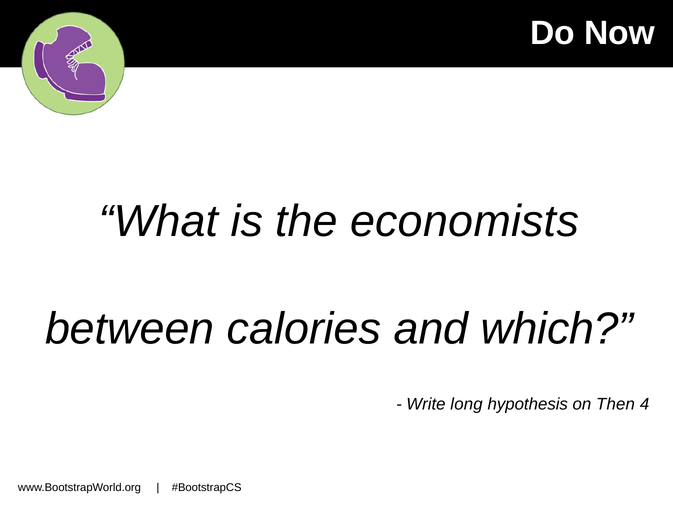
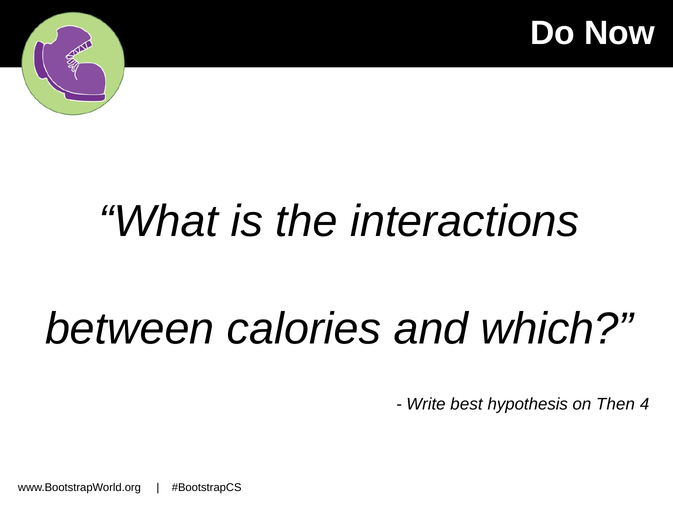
economists: economists -> interactions
long: long -> best
